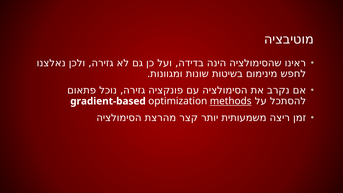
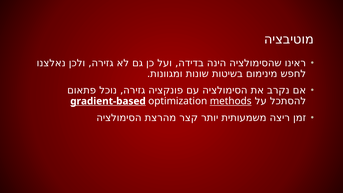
gradient-based underline: none -> present
